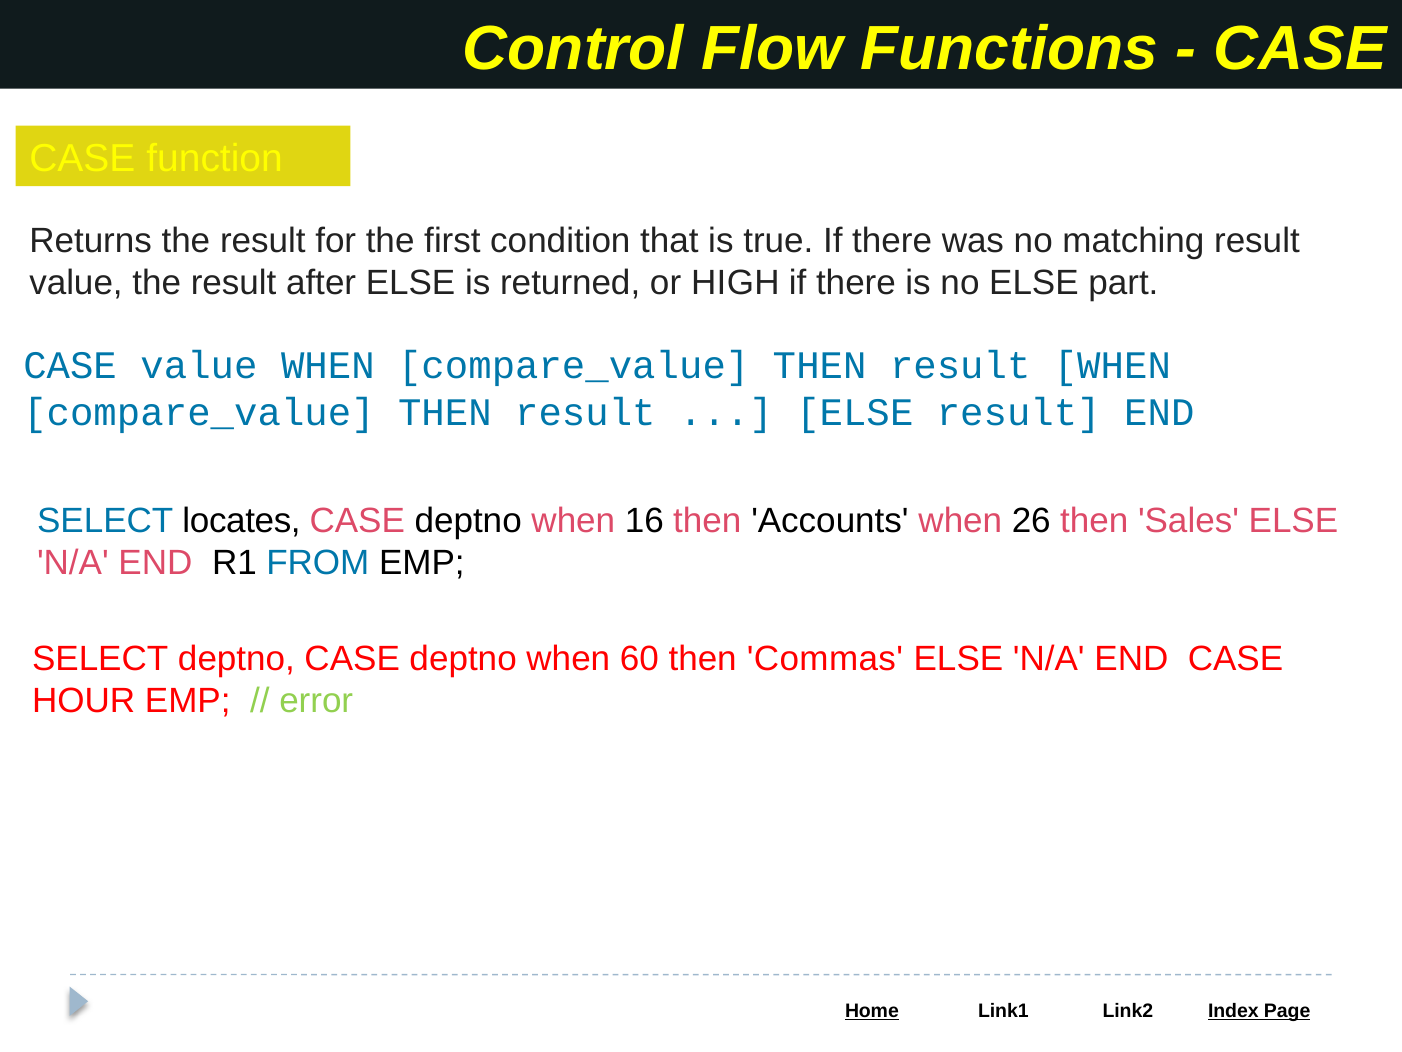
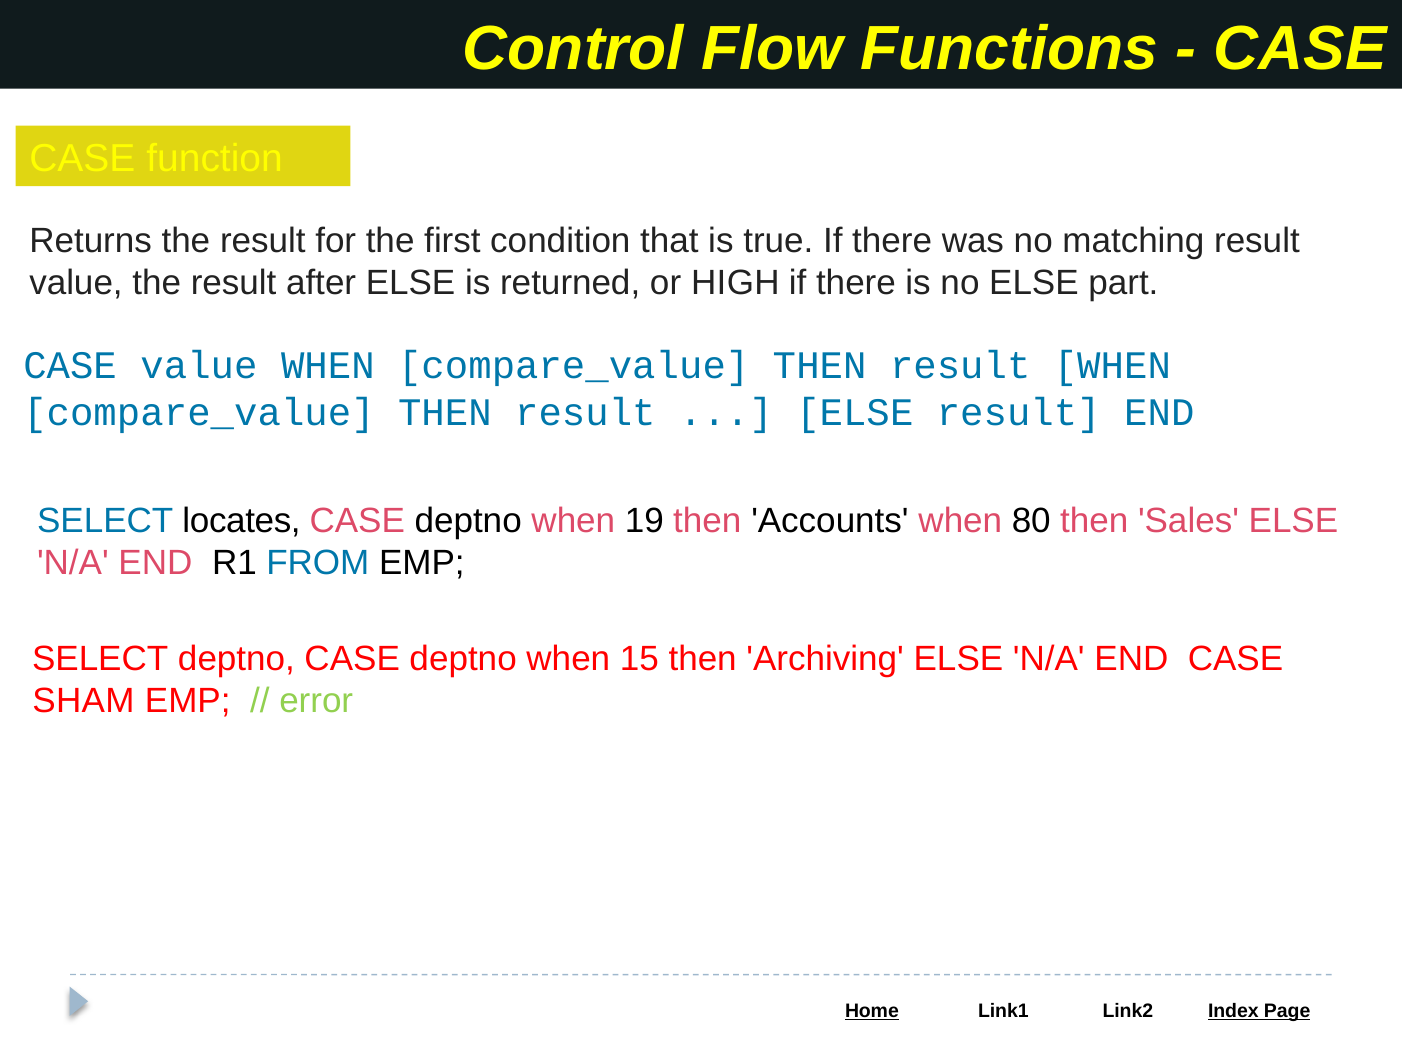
16: 16 -> 19
26: 26 -> 80
60: 60 -> 15
Commas: Commas -> Archiving
HOUR: HOUR -> SHAM
